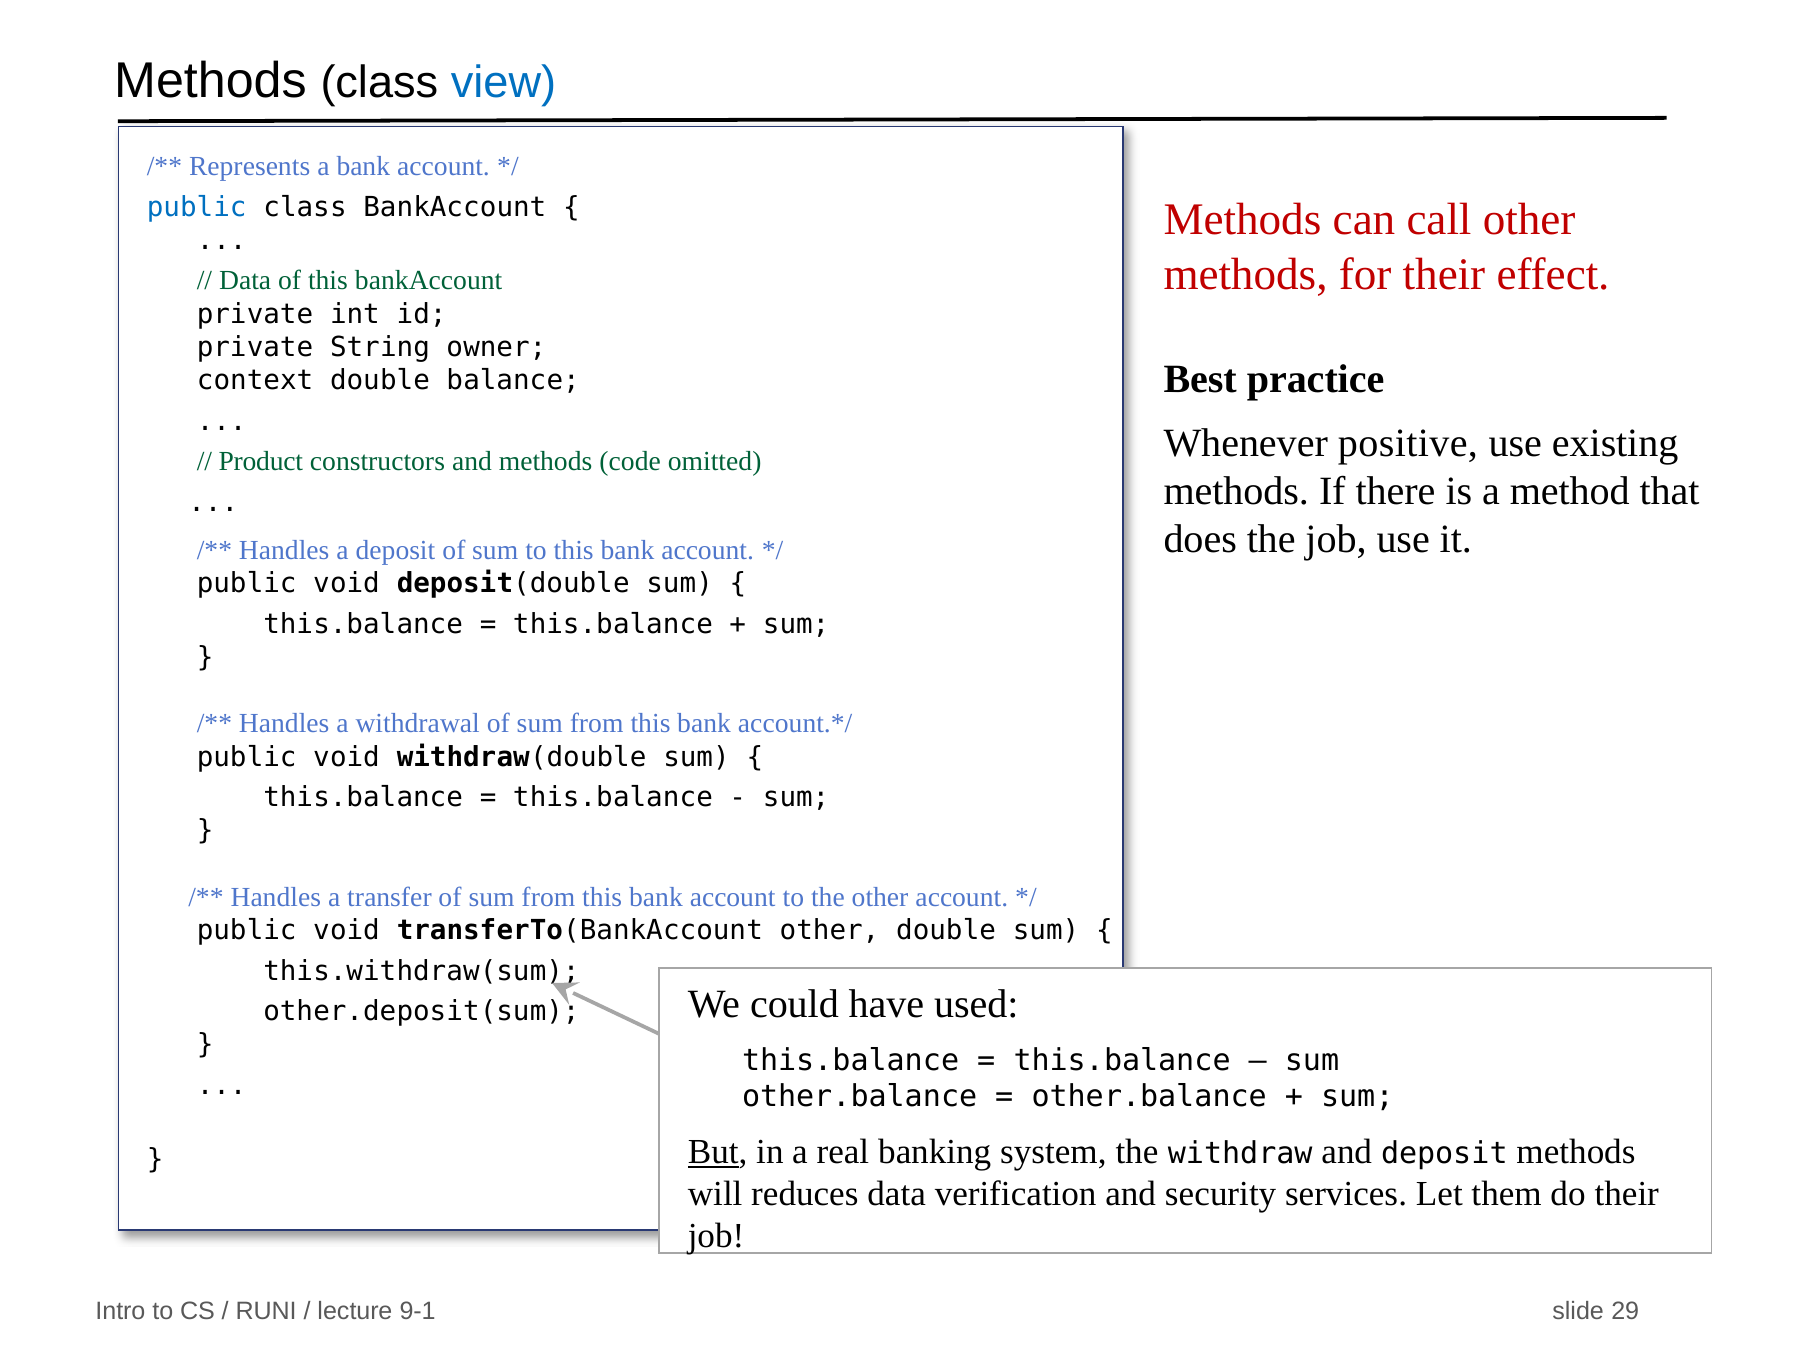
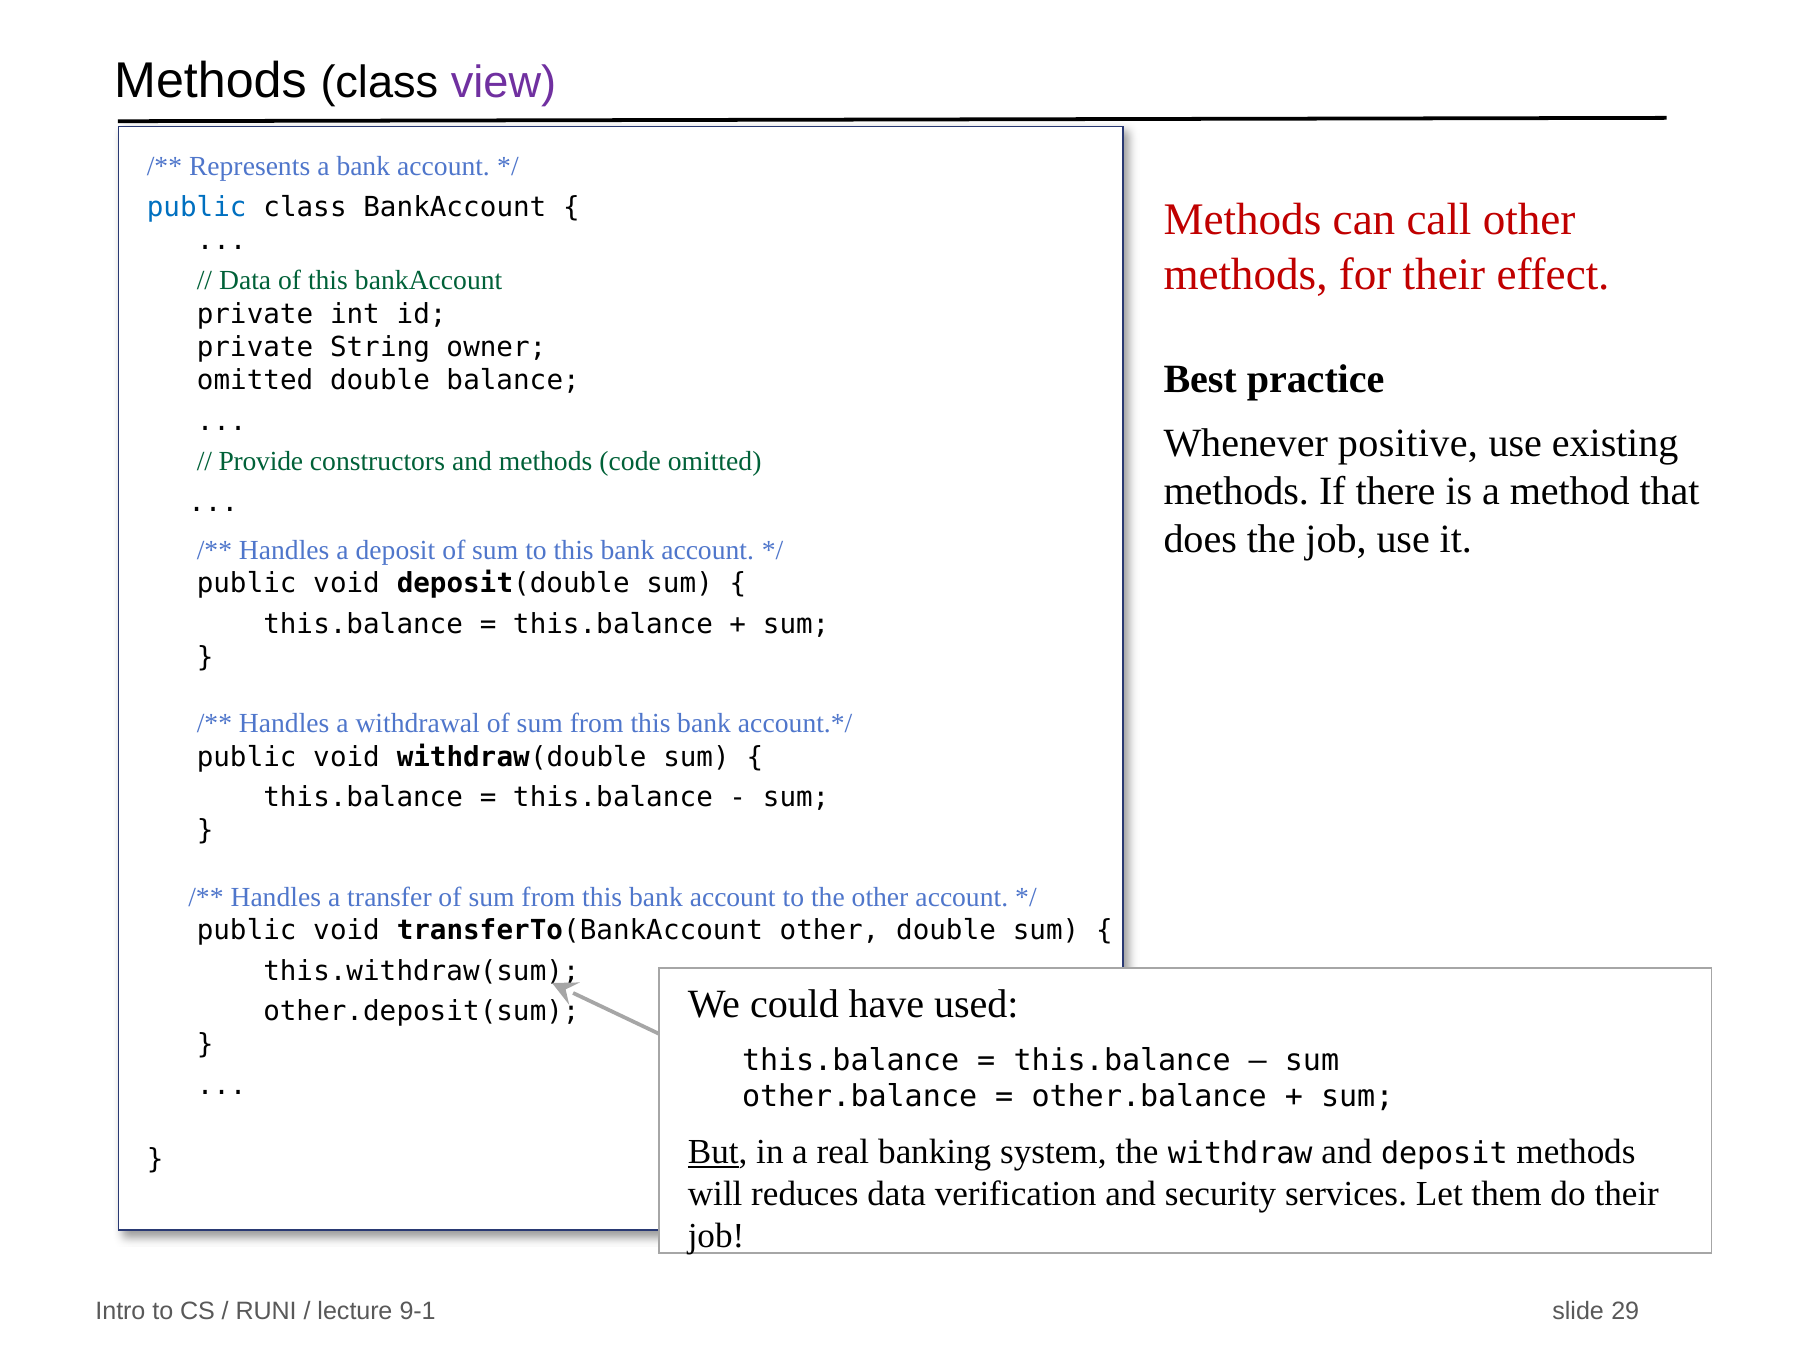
view colour: blue -> purple
context at (255, 380): context -> omitted
Product: Product -> Provide
